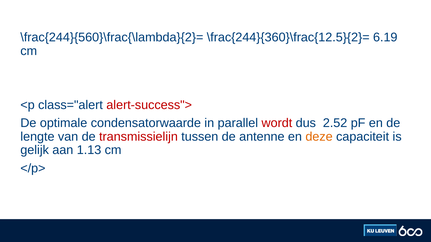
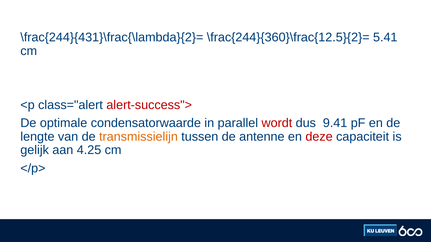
\frac{244}{560}\frac{\lambda}{2}=: \frac{244}{560}\frac{\lambda}{2}= -> \frac{244}{431}\frac{\lambda}{2}=
6.19: 6.19 -> 5.41
2.52: 2.52 -> 9.41
transmissielijn colour: red -> orange
deze colour: orange -> red
1.13: 1.13 -> 4.25
